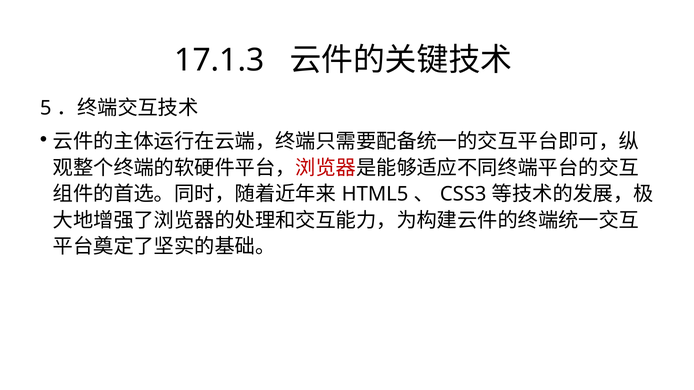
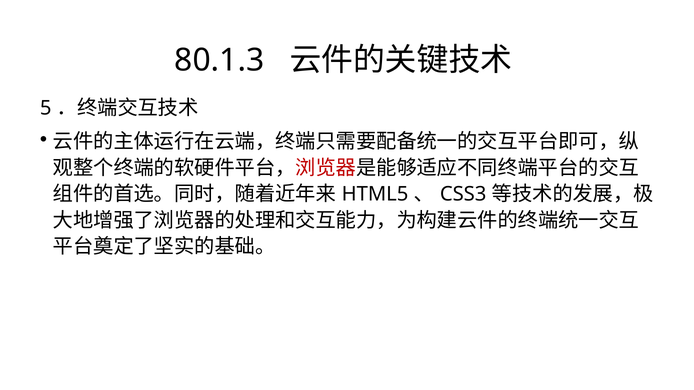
17.1.3: 17.1.3 -> 80.1.3
